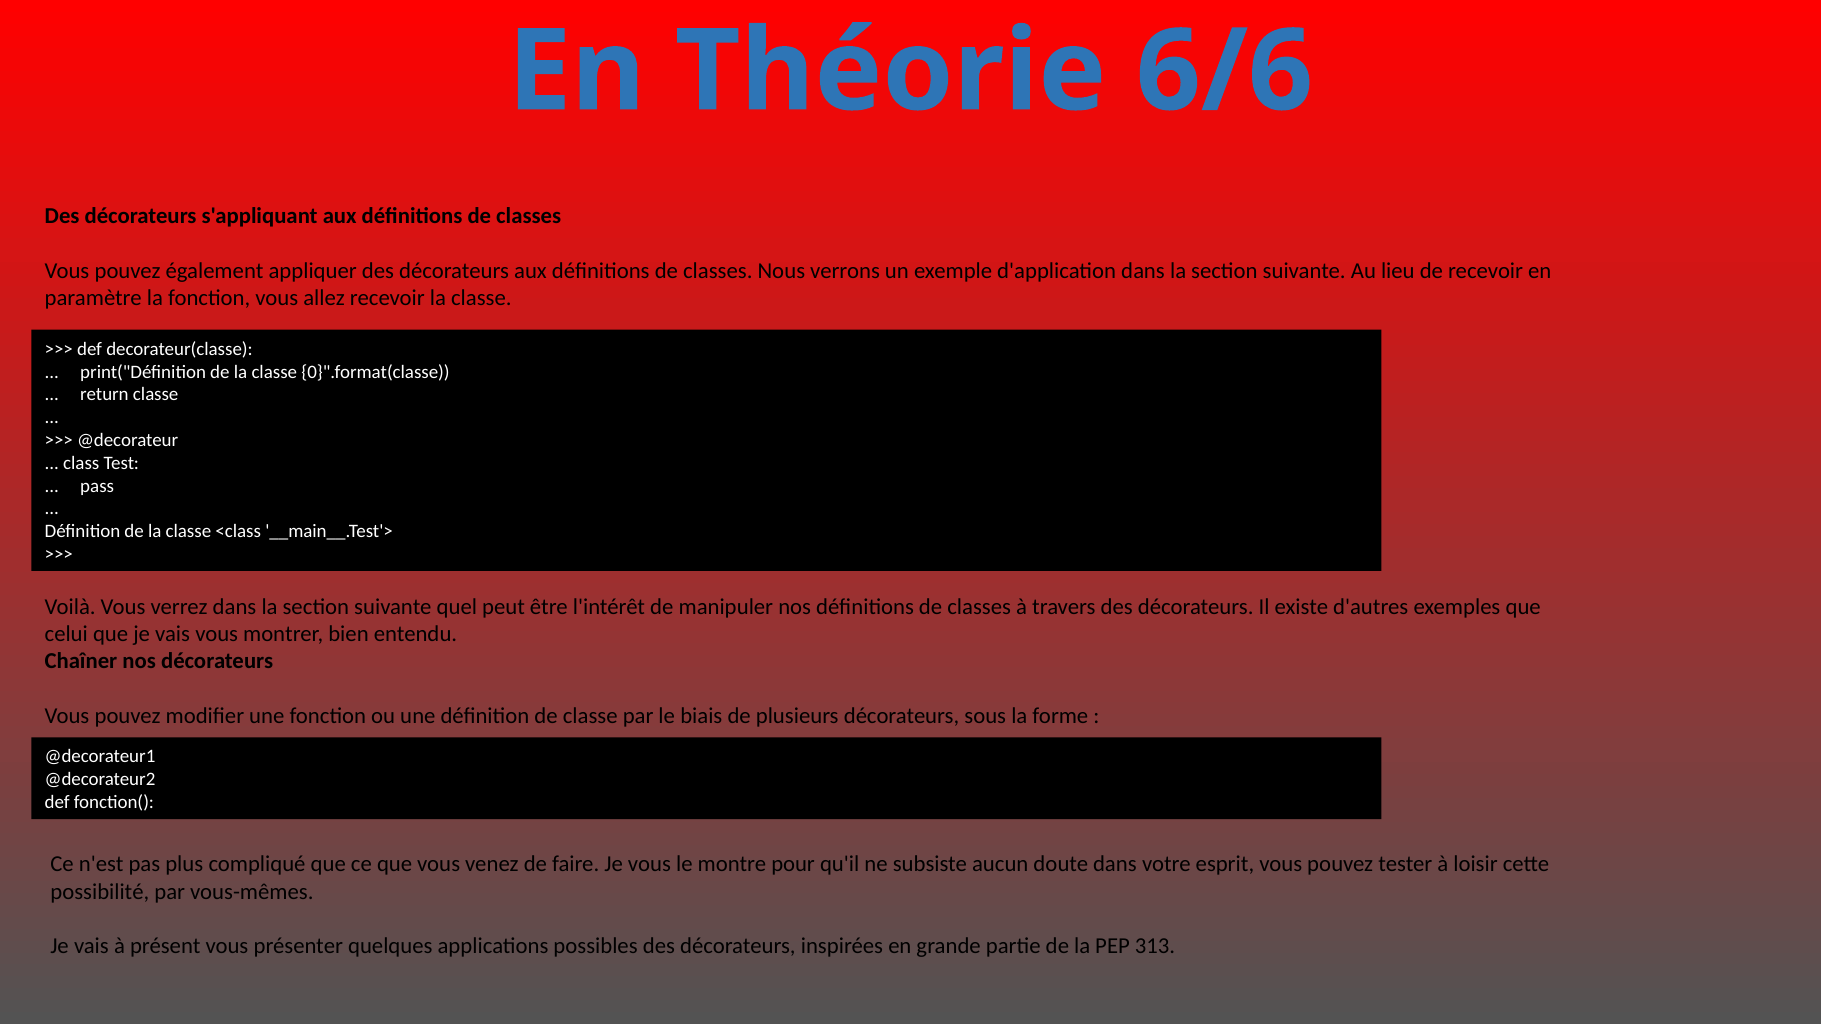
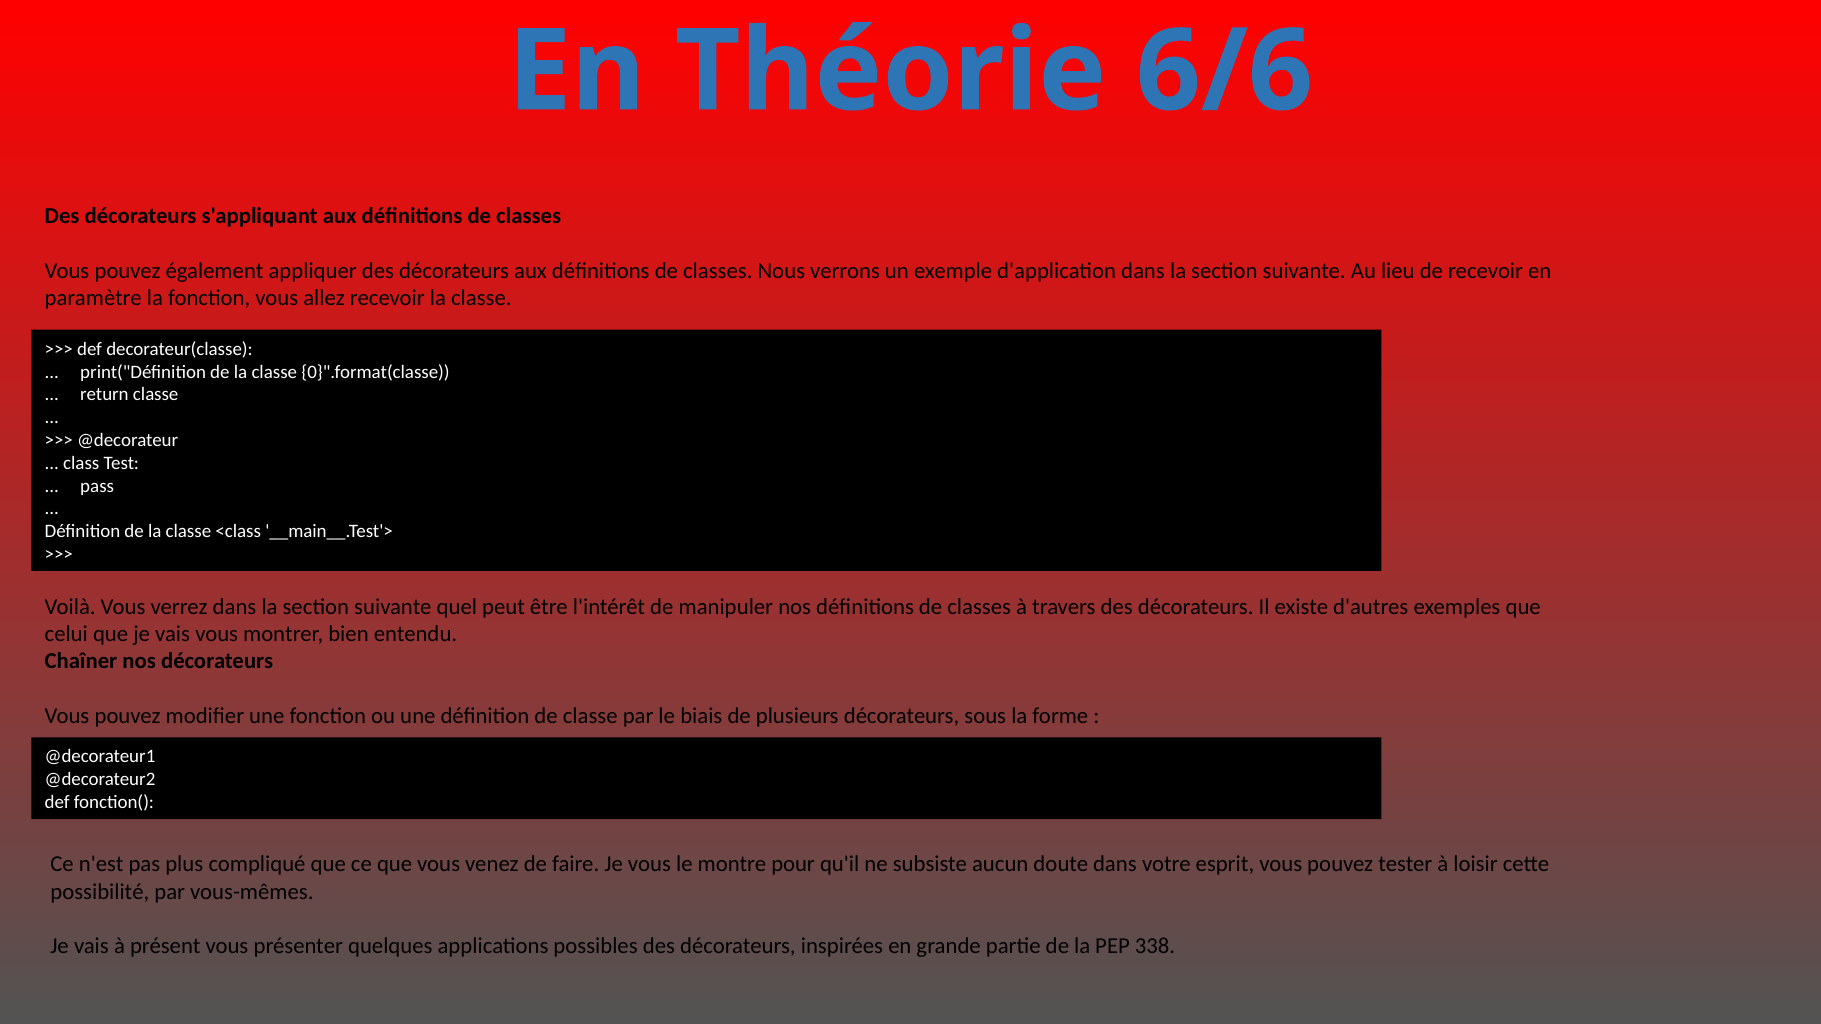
313: 313 -> 338
